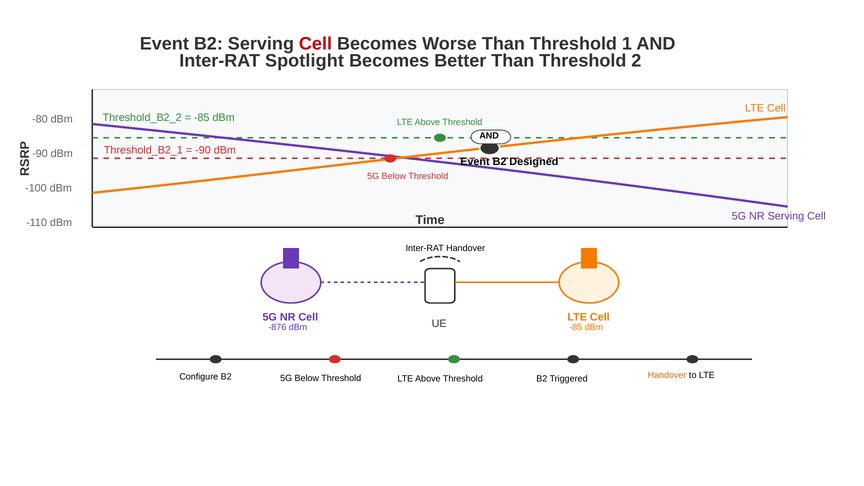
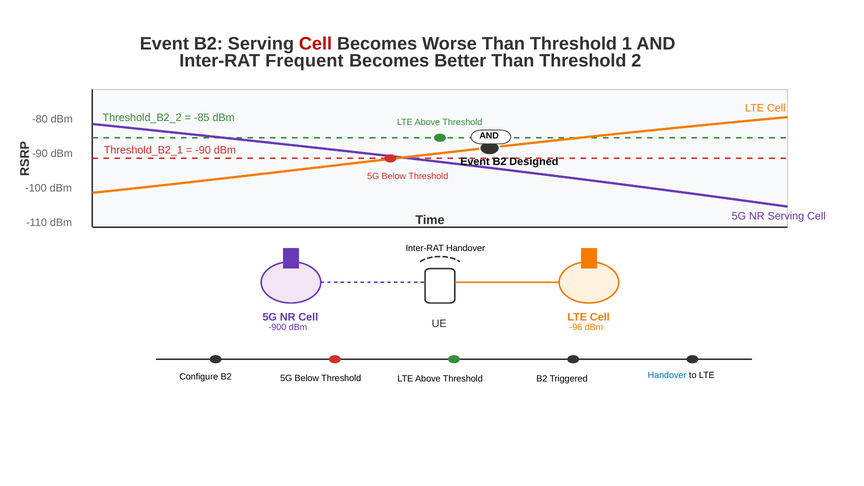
Spotlight: Spotlight -> Frequent
-876: -876 -> -900
-85 at (576, 328): -85 -> -96
Handover at (667, 375) colour: orange -> blue
